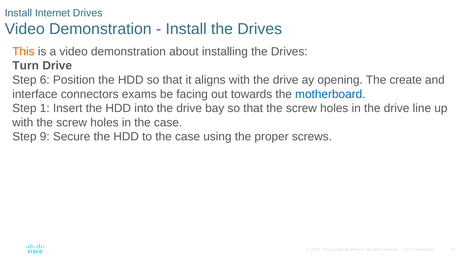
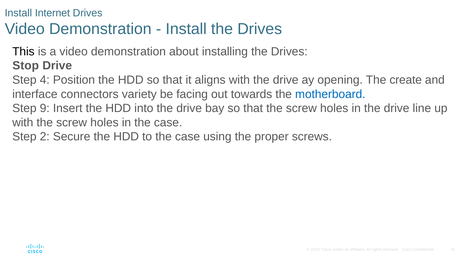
This colour: orange -> black
Turn: Turn -> Stop
6: 6 -> 4
exams: exams -> variety
1: 1 -> 9
9: 9 -> 2
